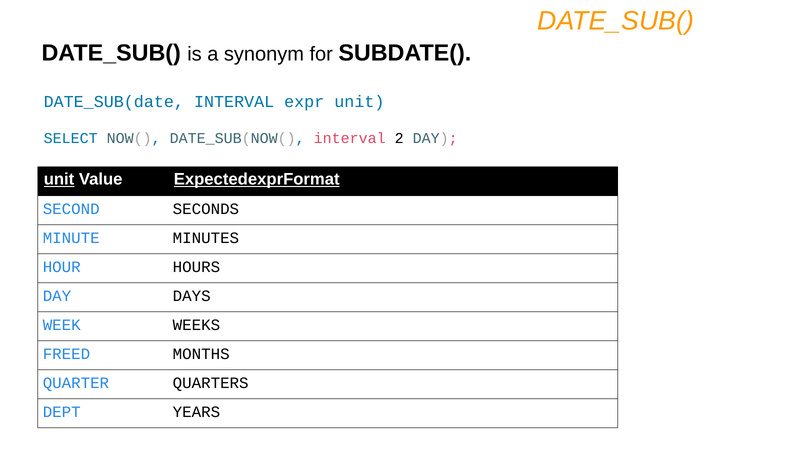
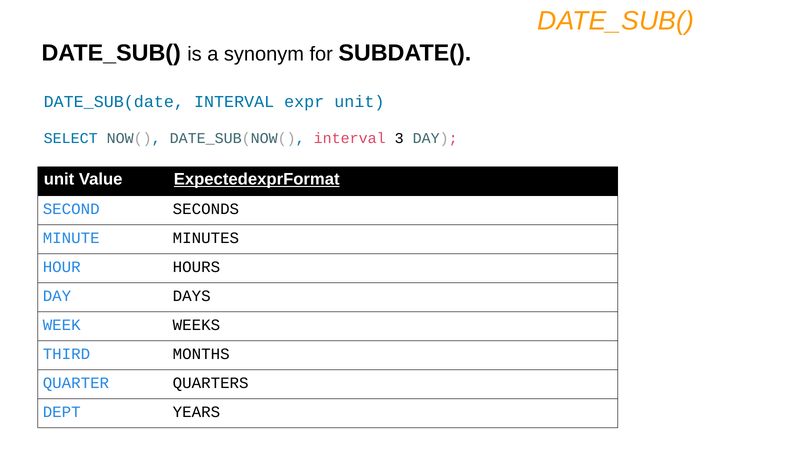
2: 2 -> 3
unit at (59, 179) underline: present -> none
FREED: FREED -> THIRD
